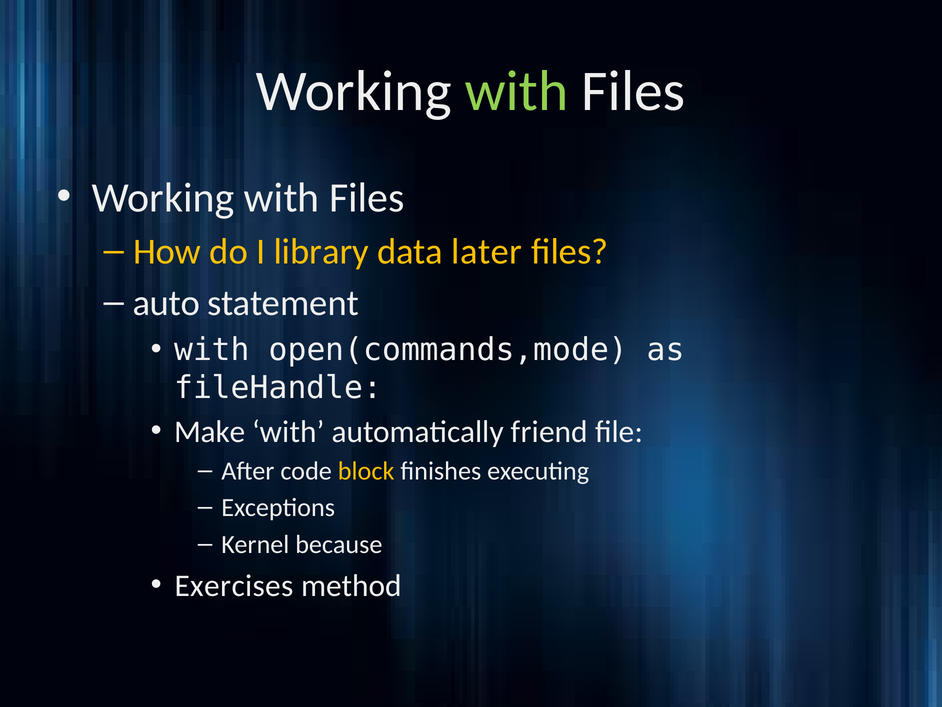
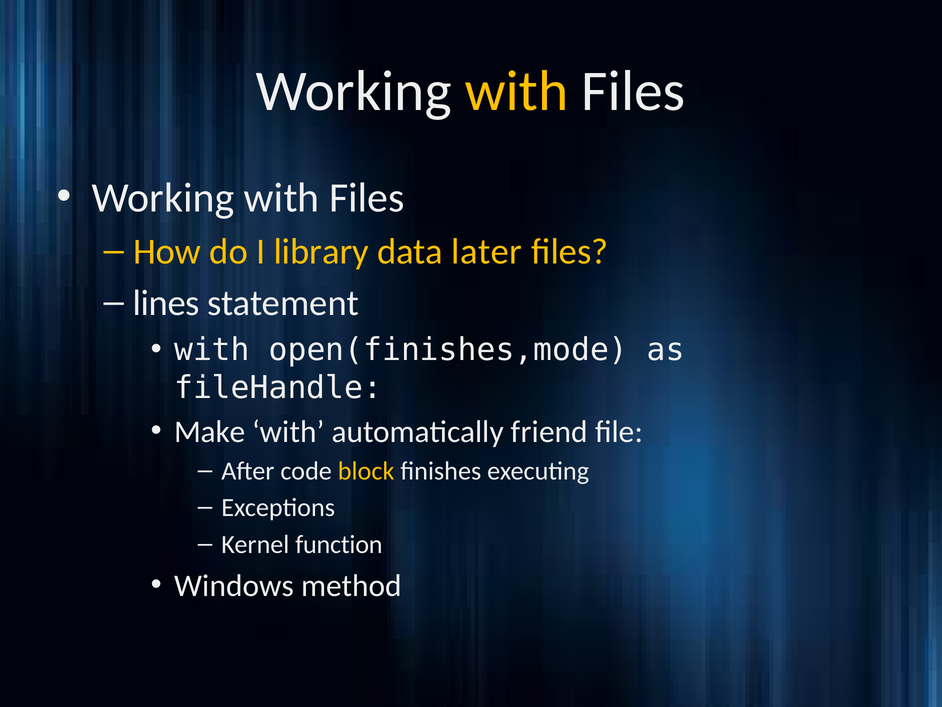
with at (517, 91) colour: light green -> yellow
auto: auto -> lines
open(commands,mode: open(commands,mode -> open(finishes,mode
because: because -> function
Exercises: Exercises -> Windows
